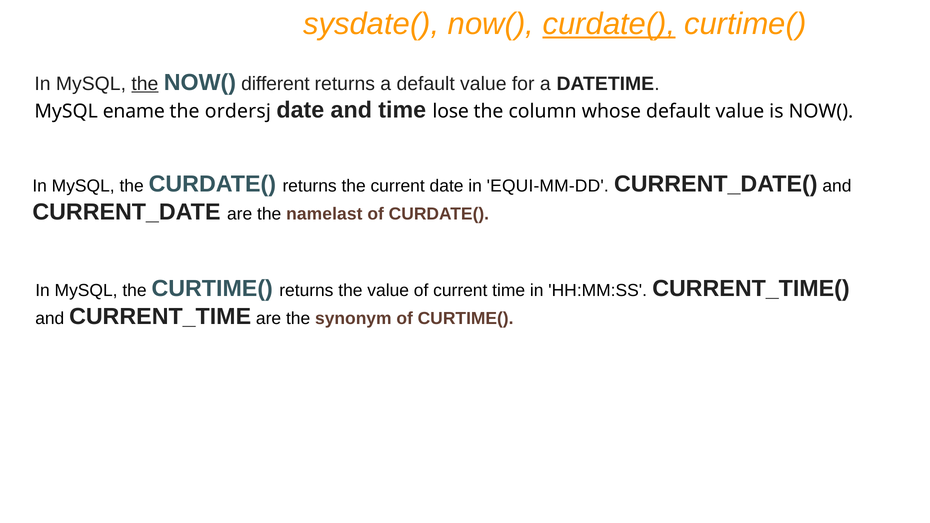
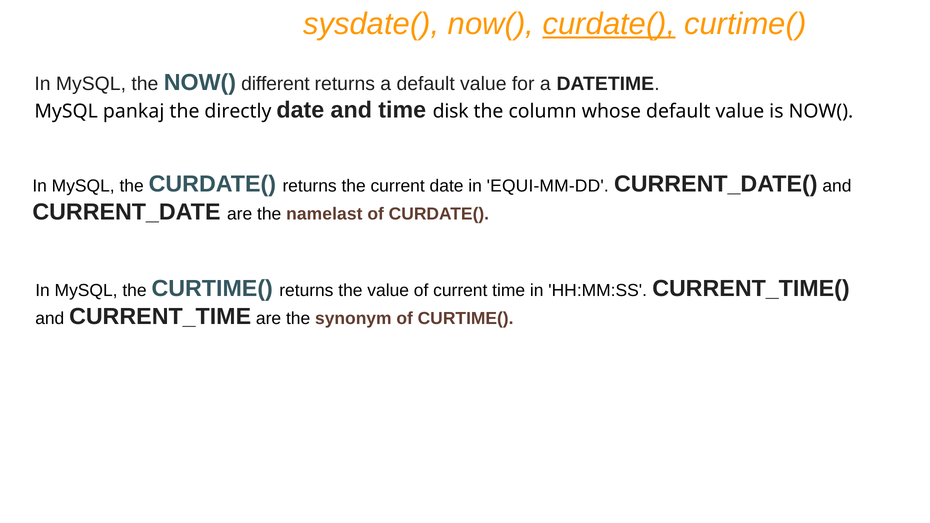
the at (145, 84) underline: present -> none
ename: ename -> pankaj
ordersj: ordersj -> directly
lose: lose -> disk
